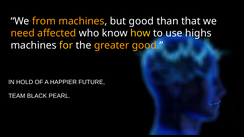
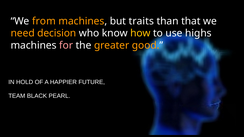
but good: good -> traits
affected: affected -> decision
for colour: yellow -> pink
